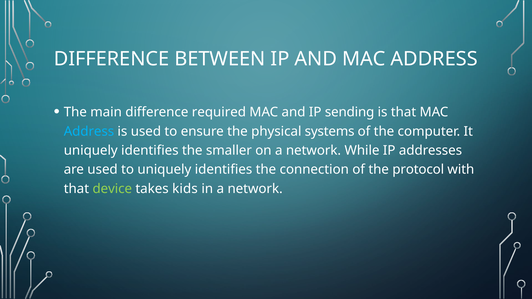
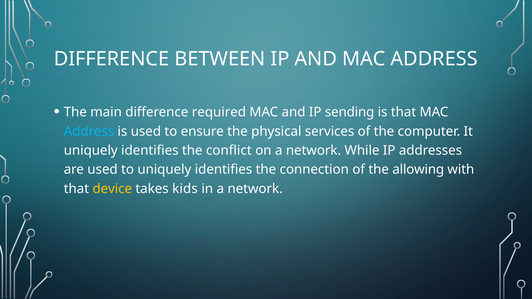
systems: systems -> services
smaller: smaller -> conflict
protocol: protocol -> allowing
device colour: light green -> yellow
